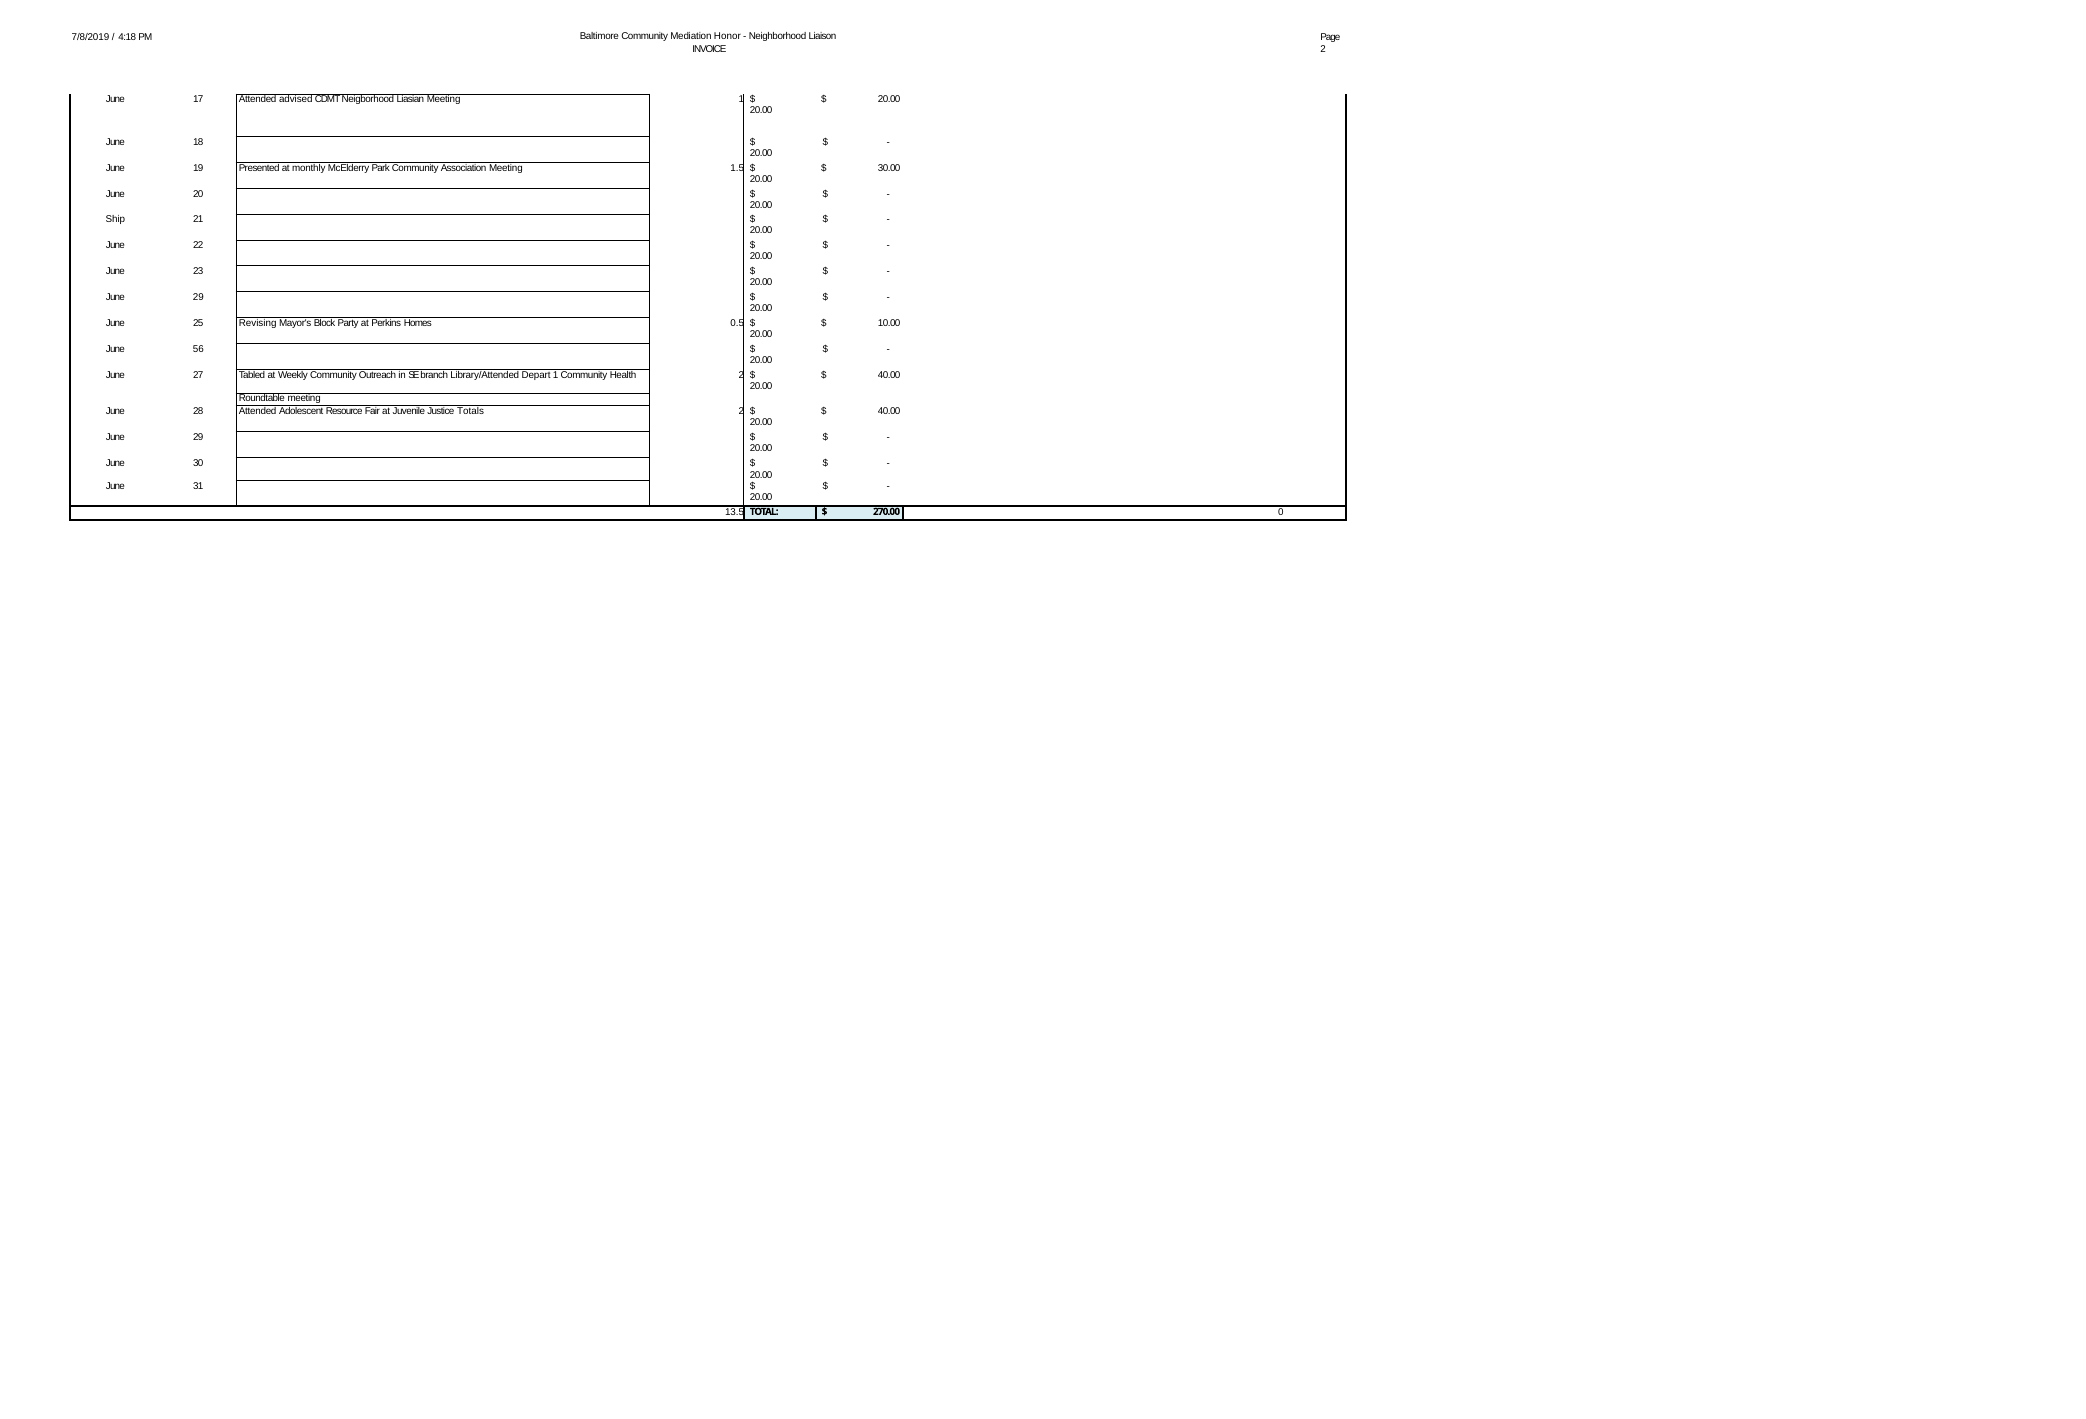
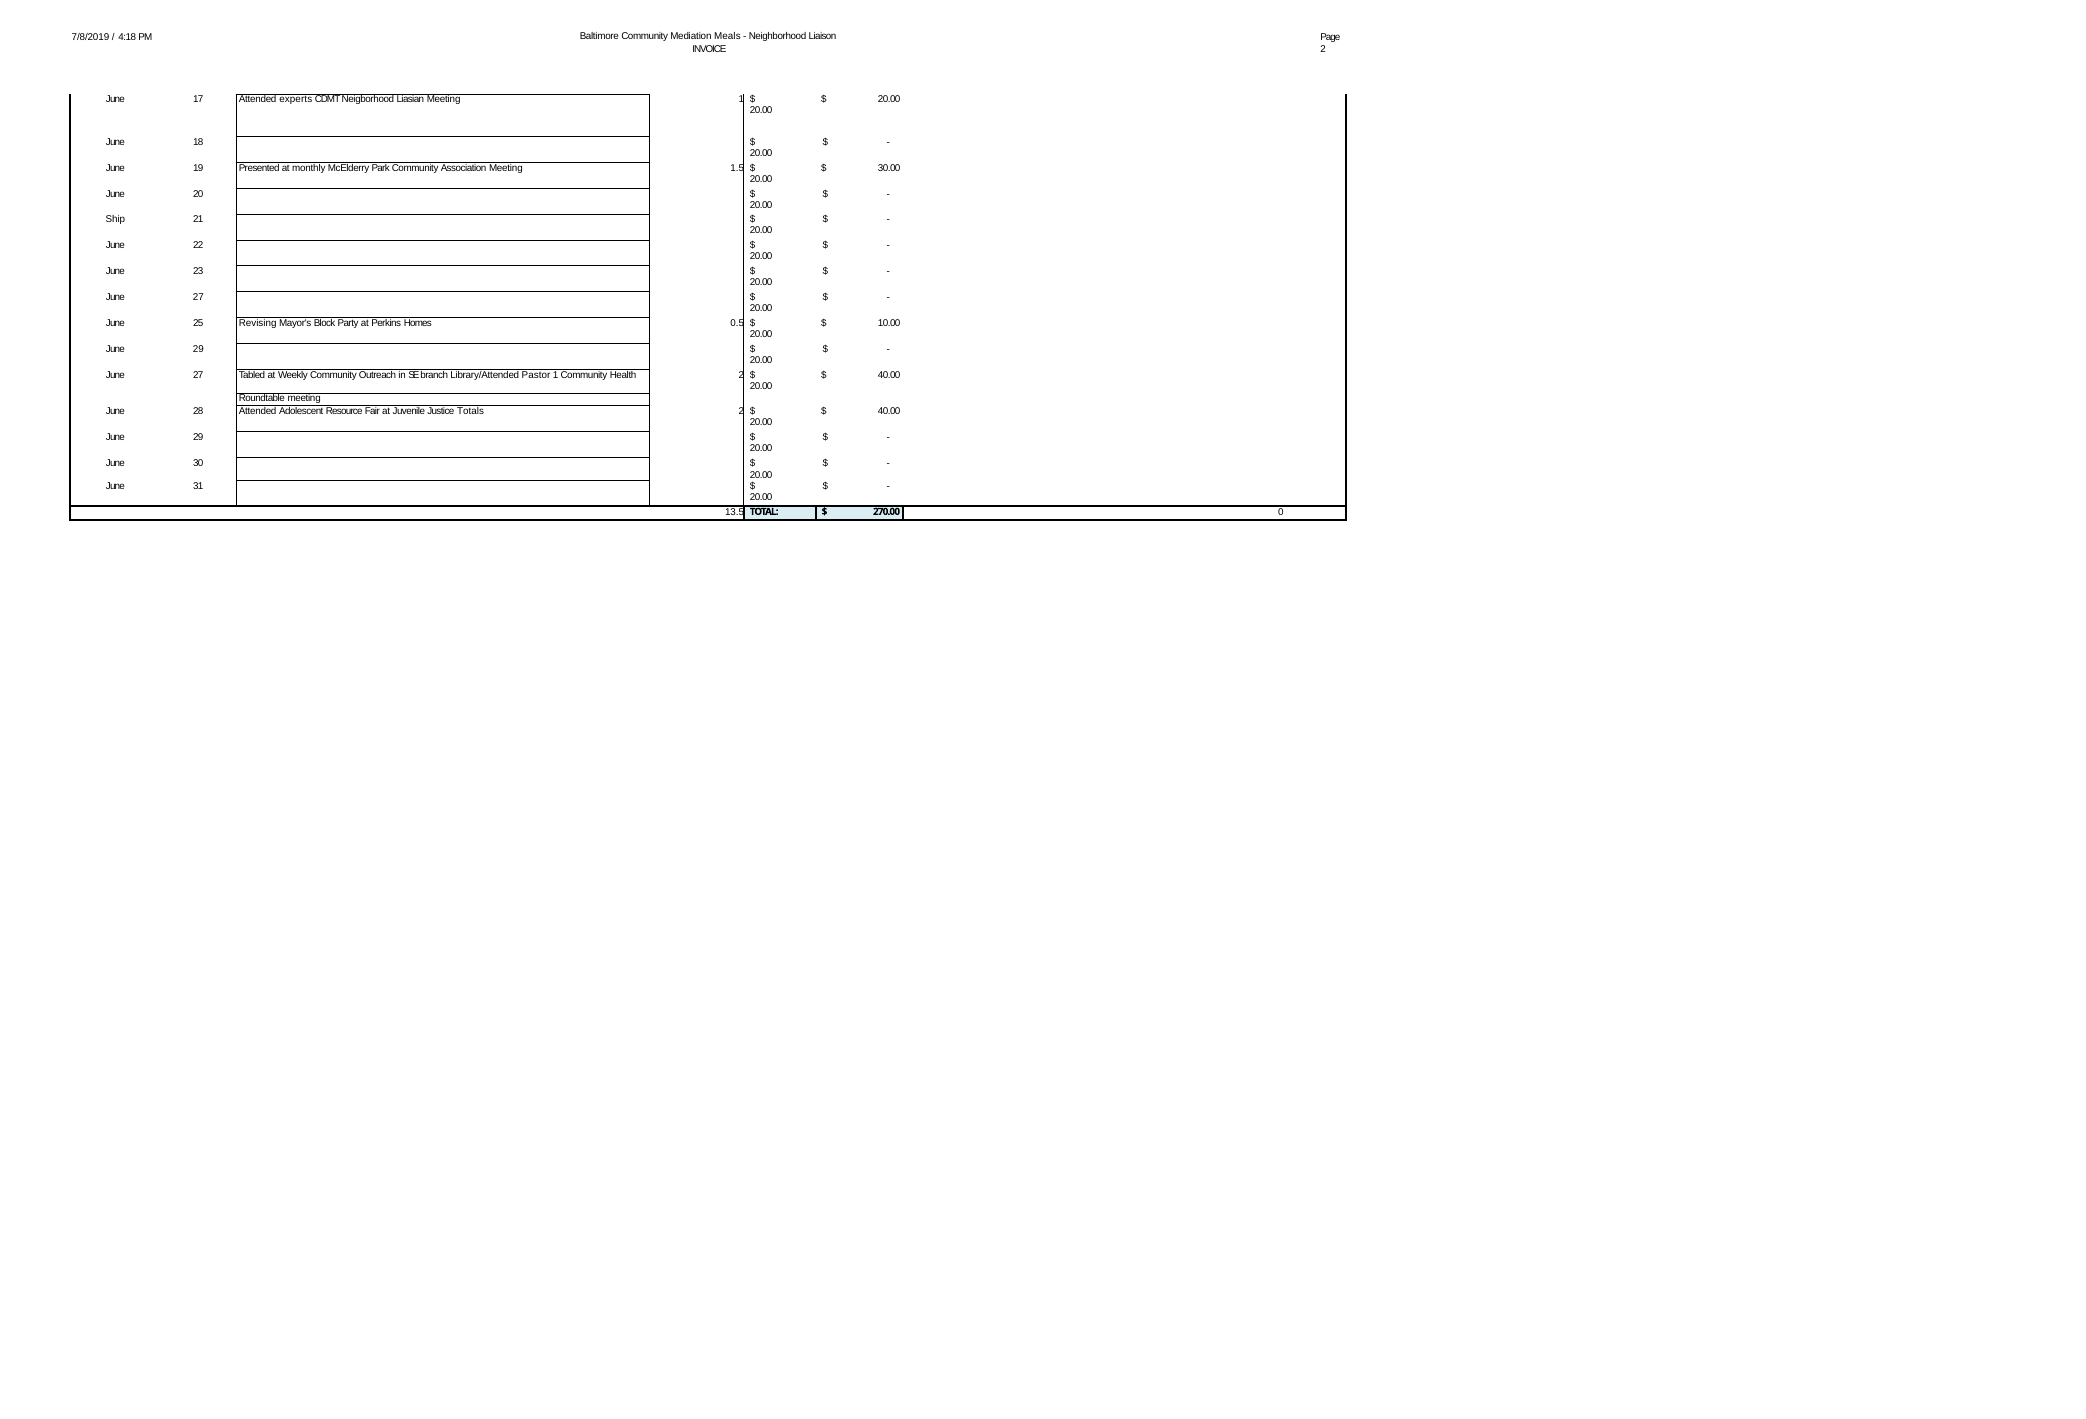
Honor: Honor -> Meals
advised: advised -> experts
29 at (198, 298): 29 -> 27
56 at (198, 349): 56 -> 29
Depart: Depart -> Pastor
